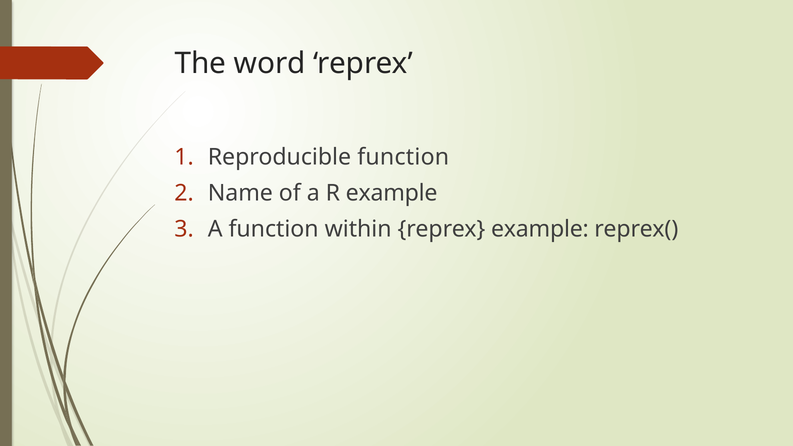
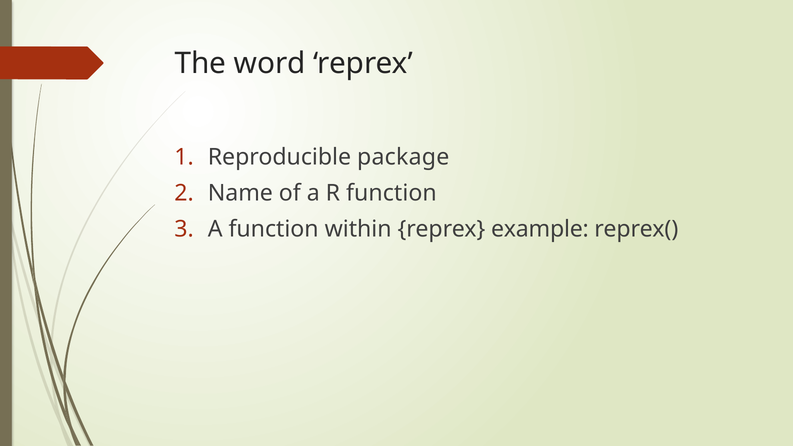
Reproducible function: function -> package
R example: example -> function
